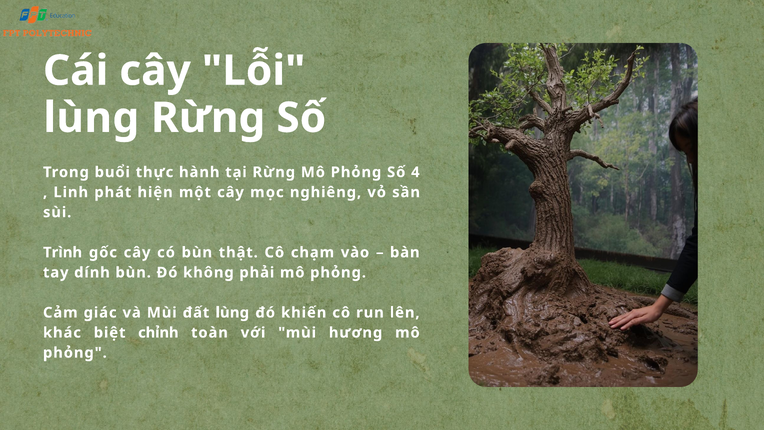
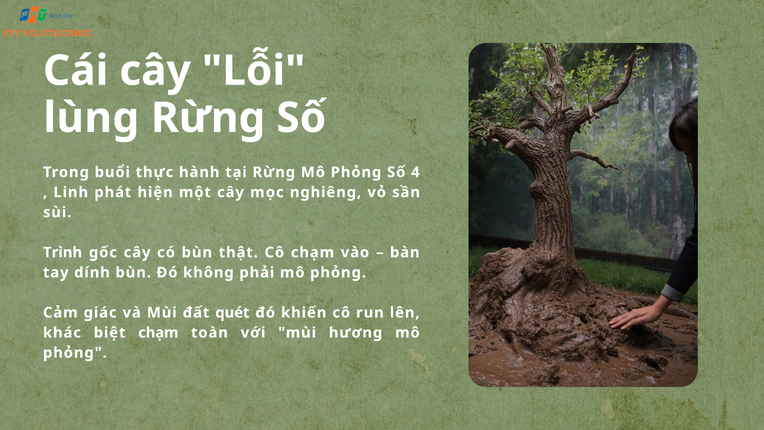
đất lùng: lùng -> quét
biệt chỉnh: chỉnh -> chạm
